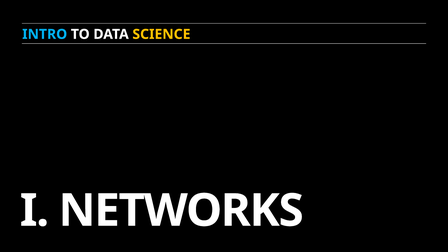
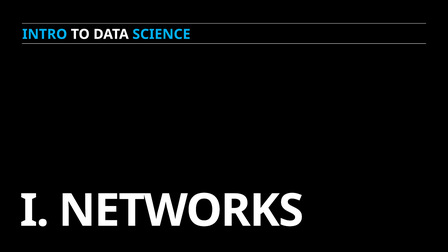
SCIENCE colour: yellow -> light blue
